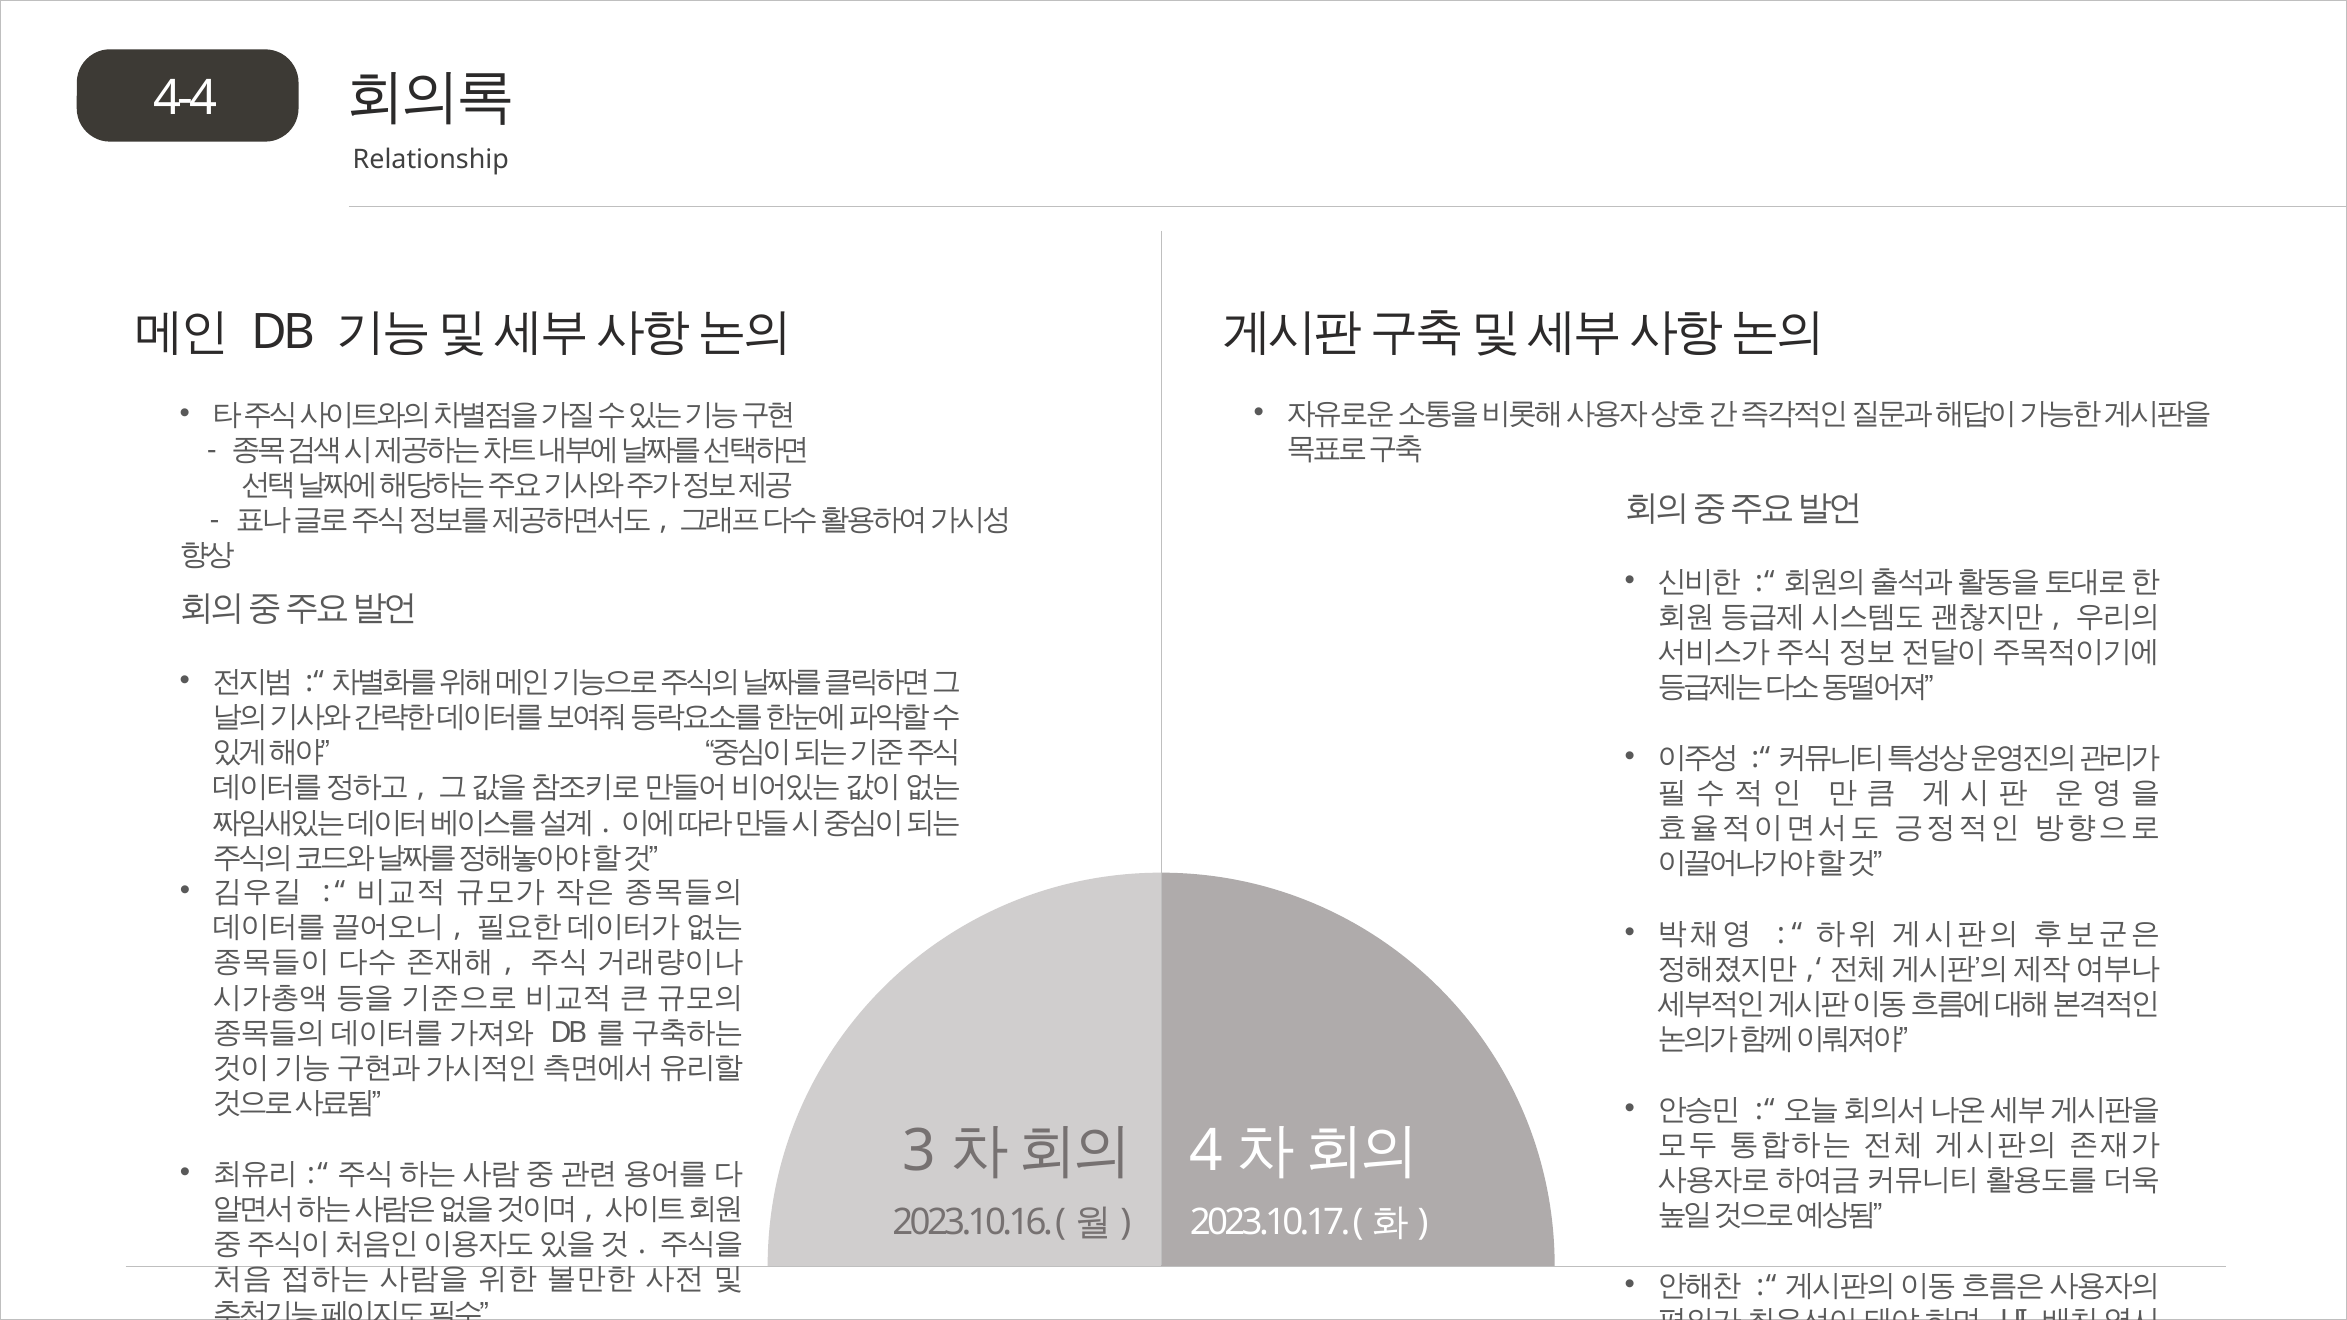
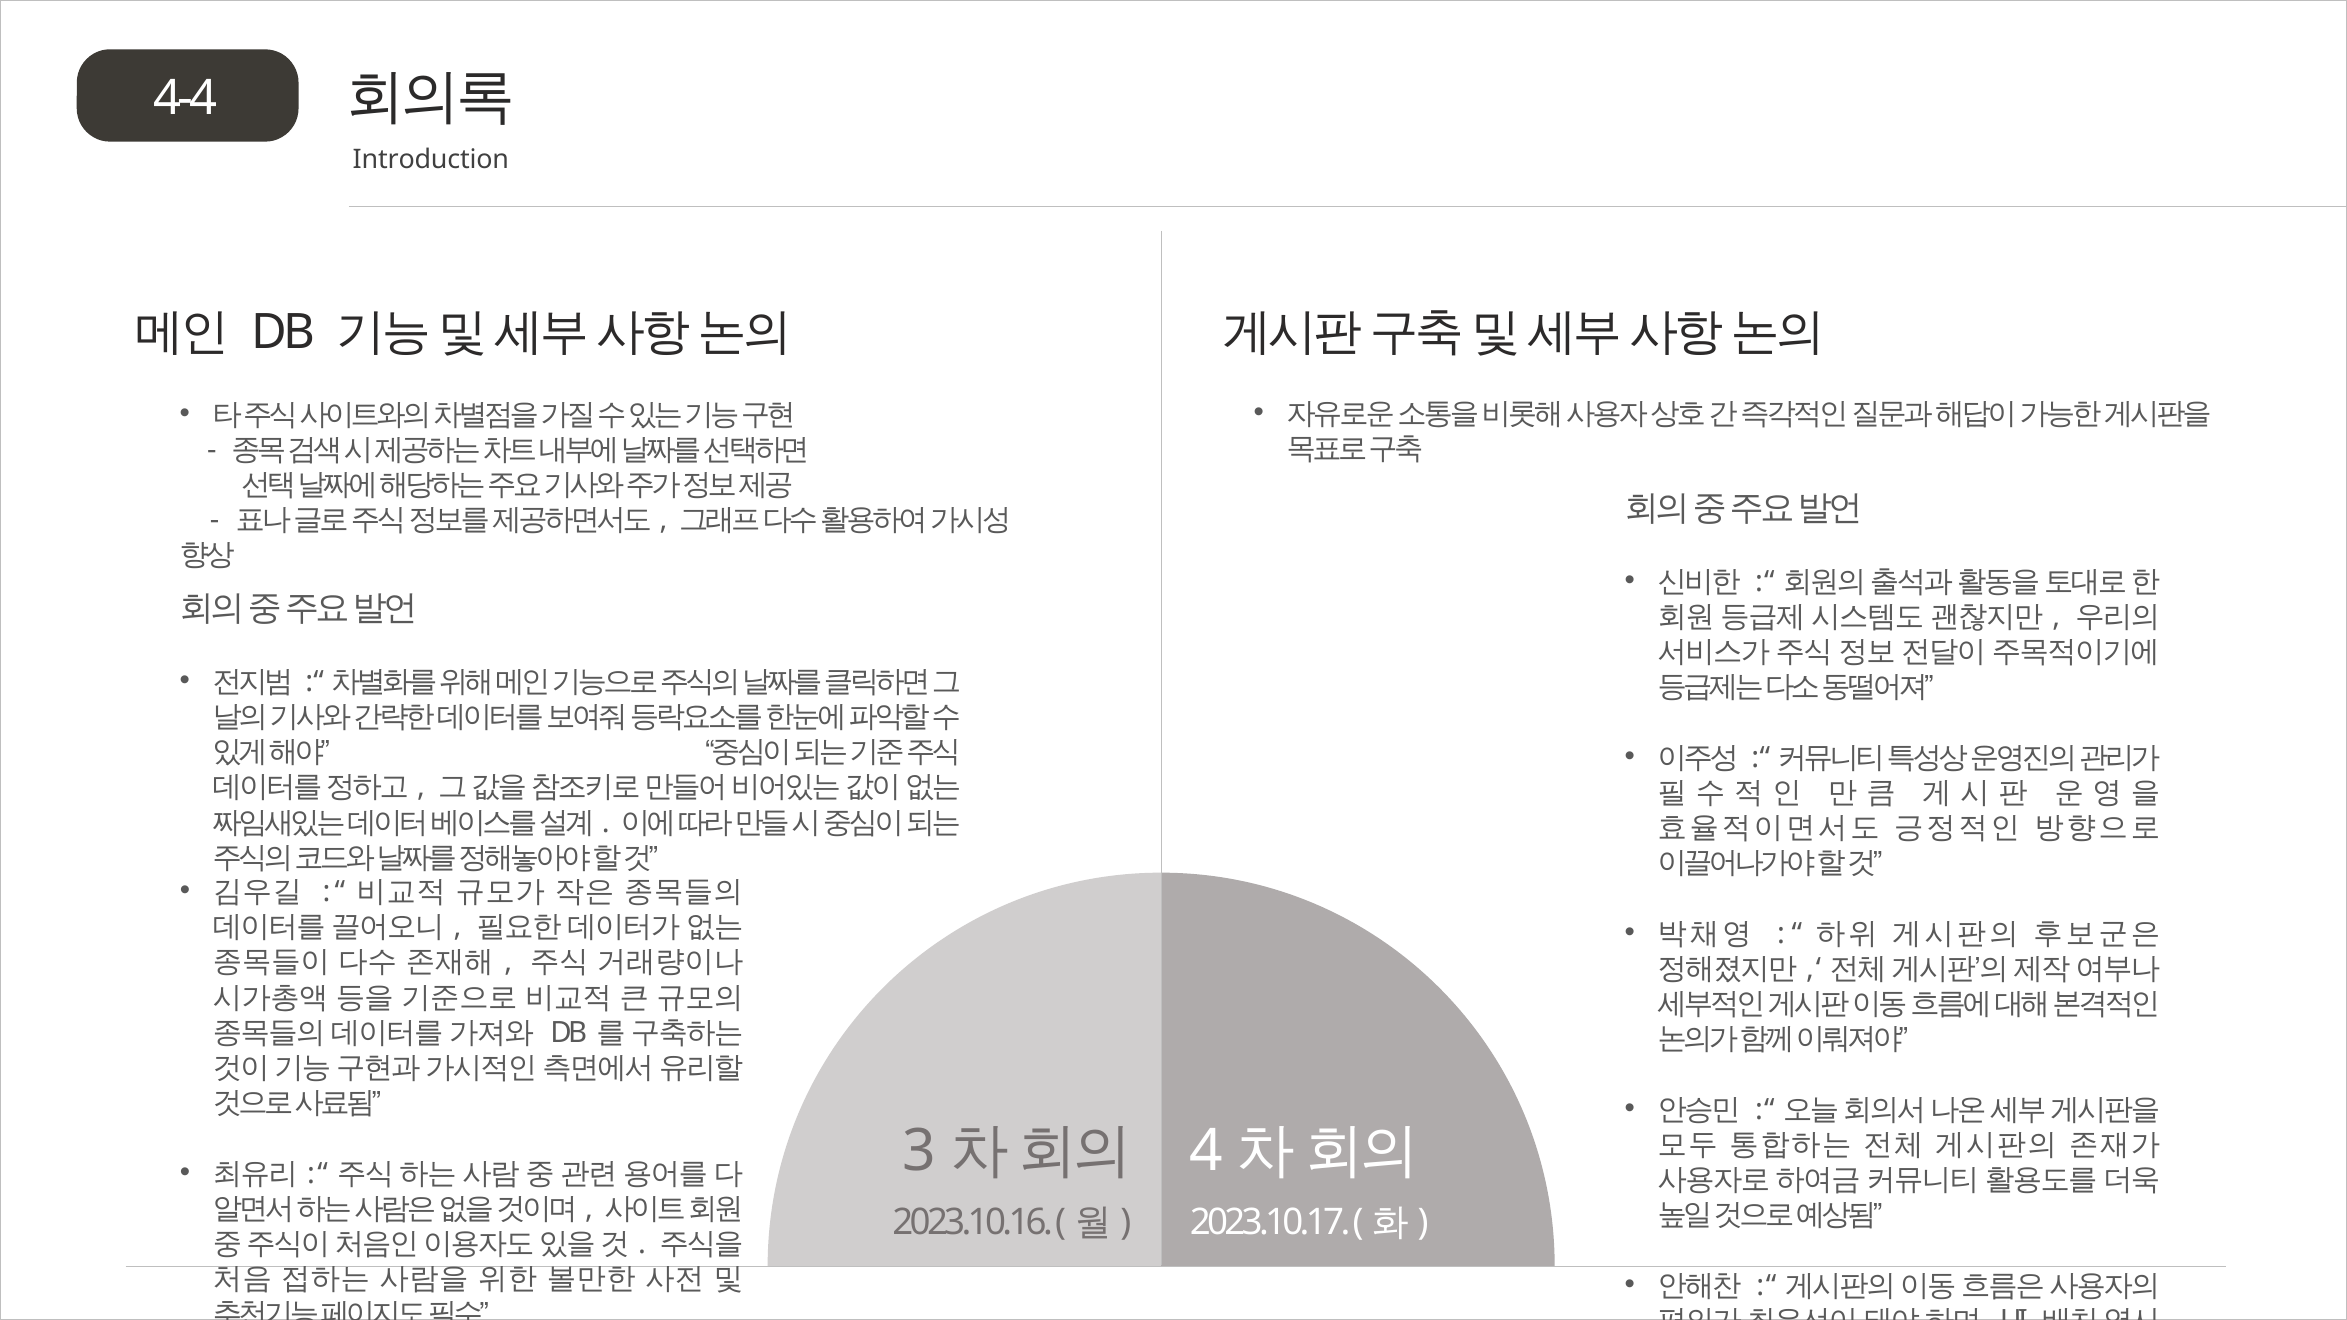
Relationship: Relationship -> Introduction
